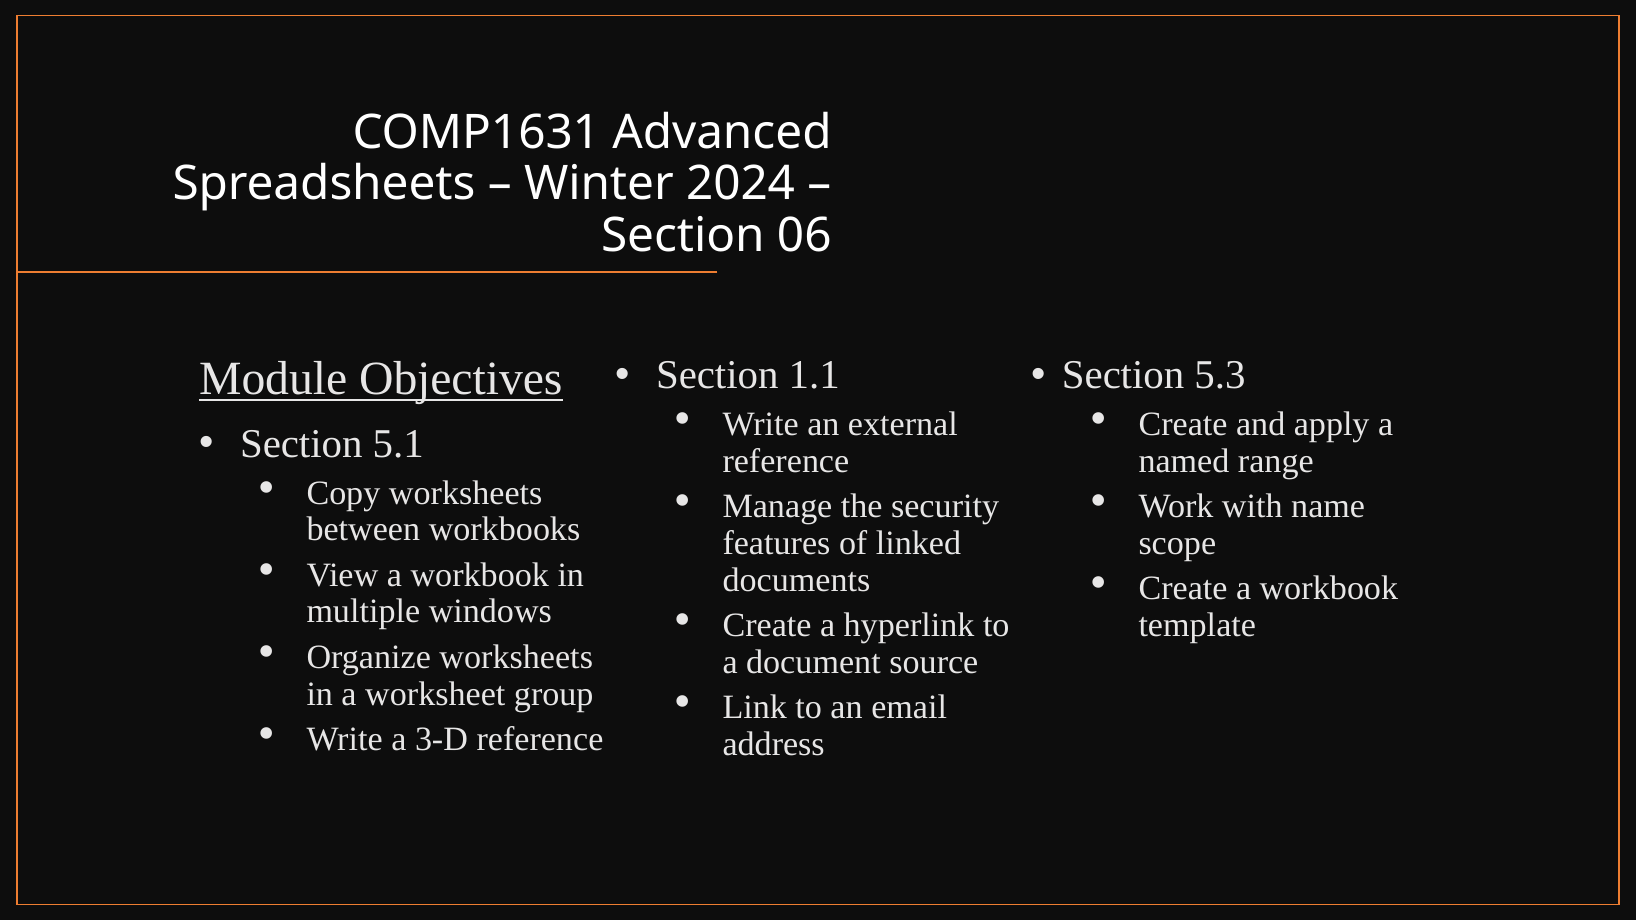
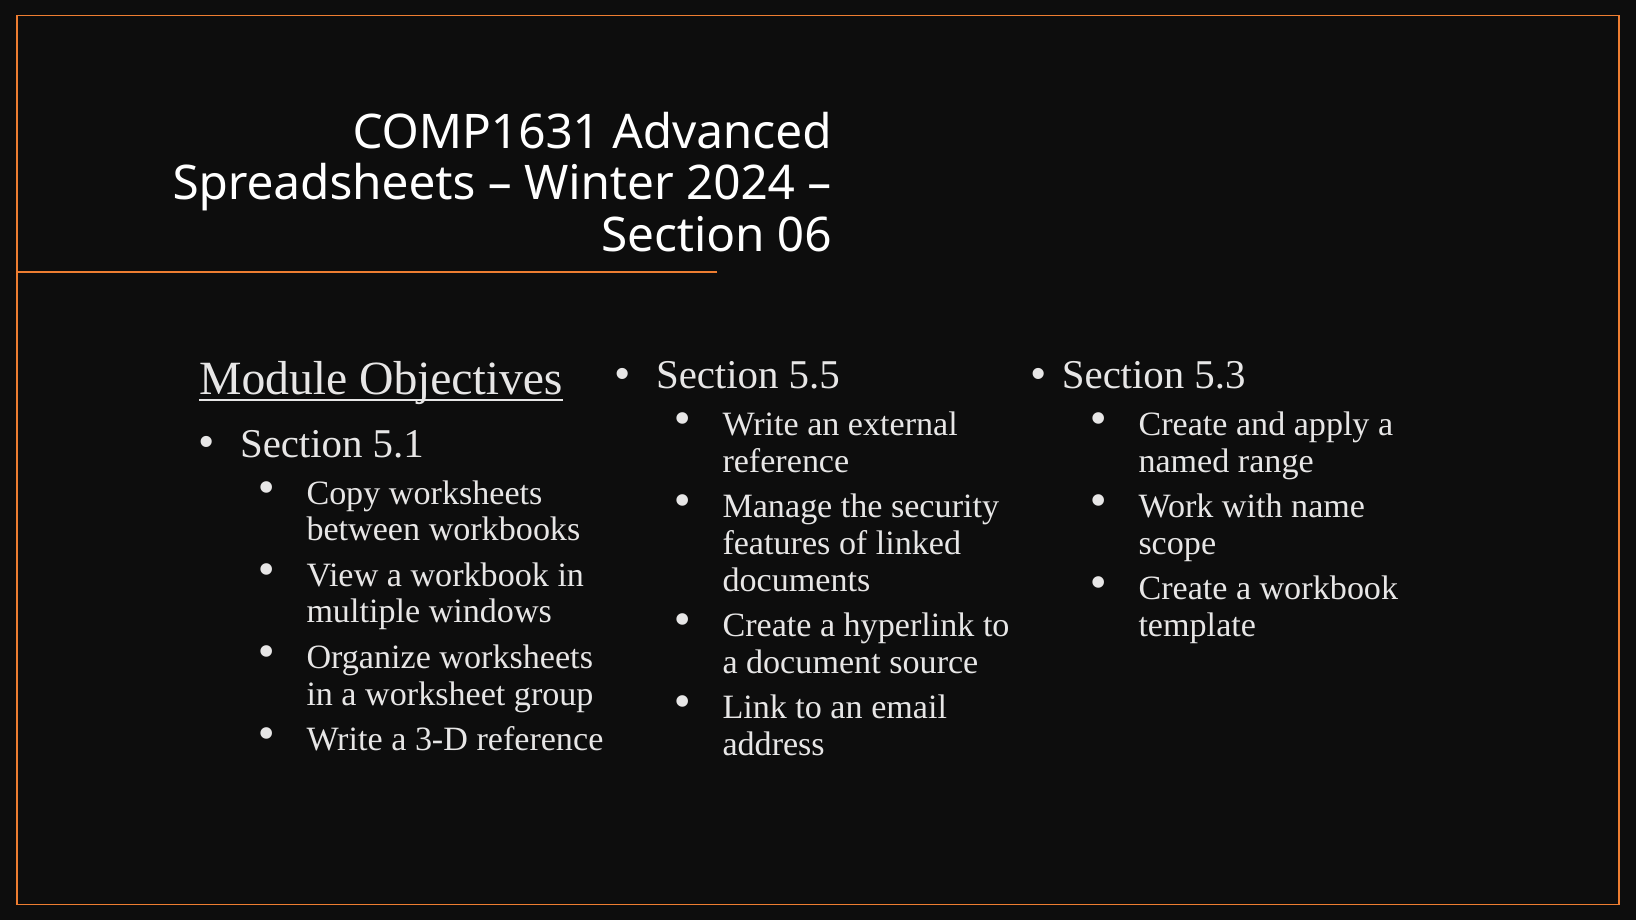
1.1: 1.1 -> 5.5
